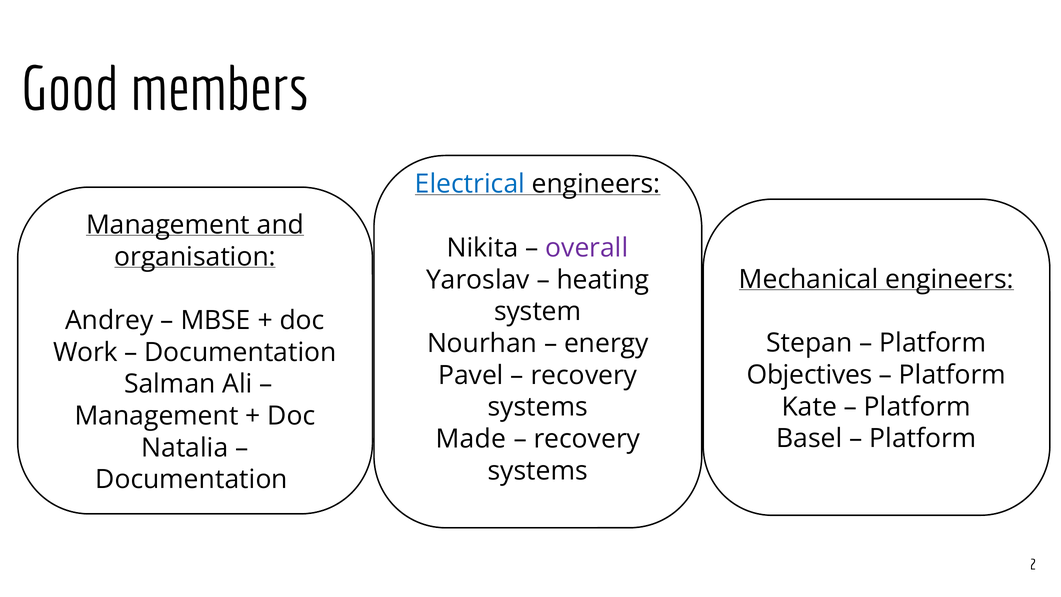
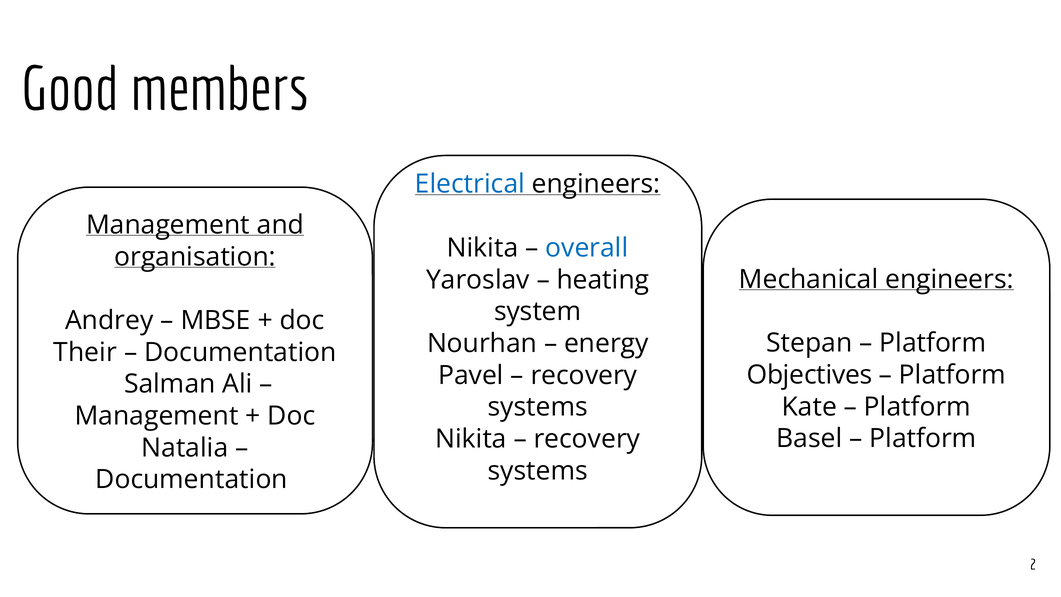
overall colour: purple -> blue
Work: Work -> Their
Made at (471, 439): Made -> Nikita
